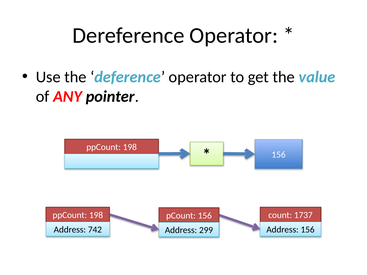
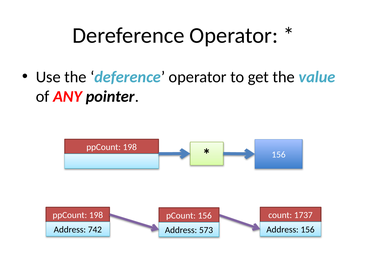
299: 299 -> 573
